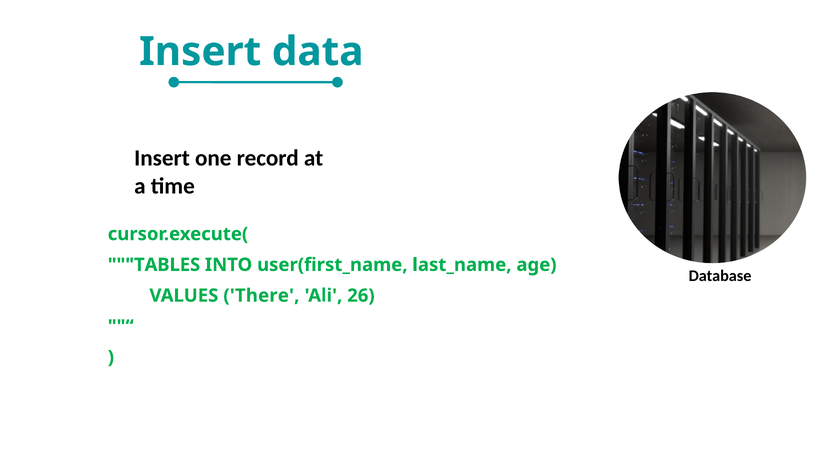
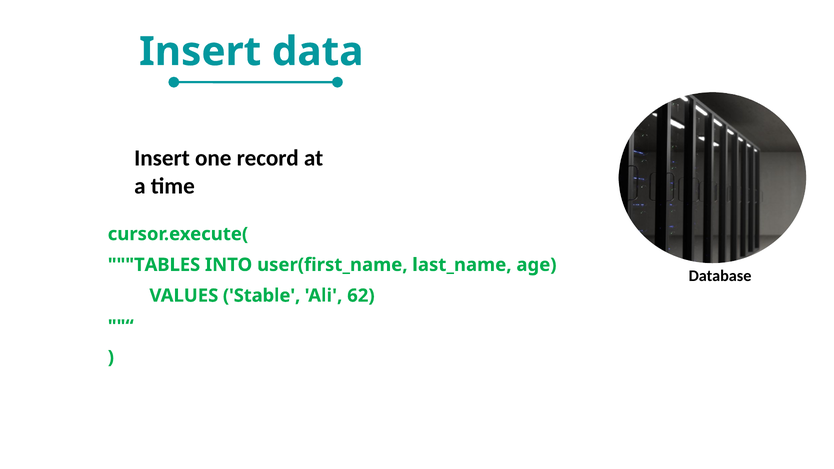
There: There -> Stable
26: 26 -> 62
